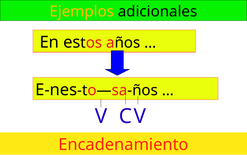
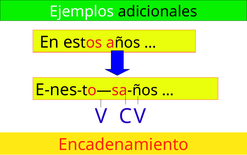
Ejemplos colour: yellow -> white
